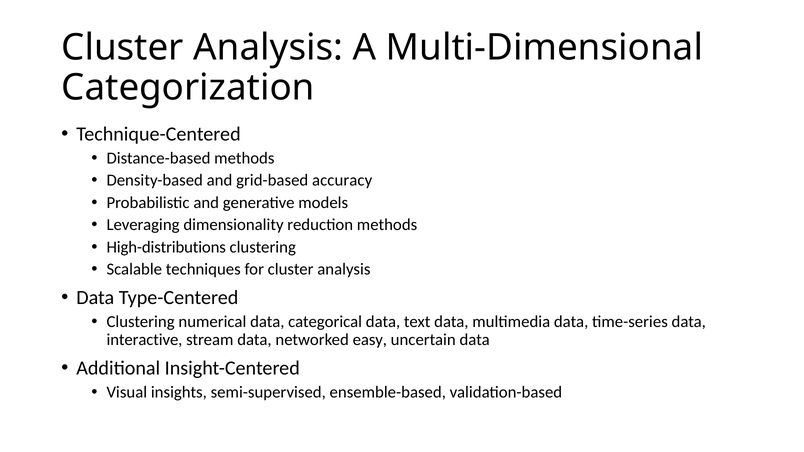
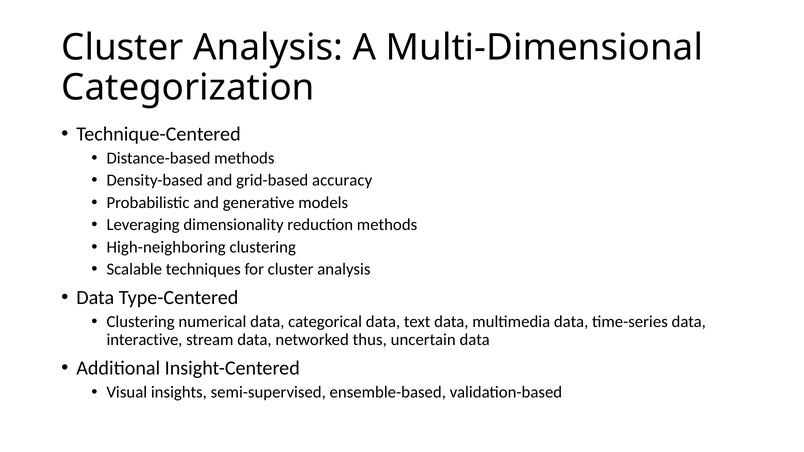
High-distributions: High-distributions -> High-neighboring
easy: easy -> thus
